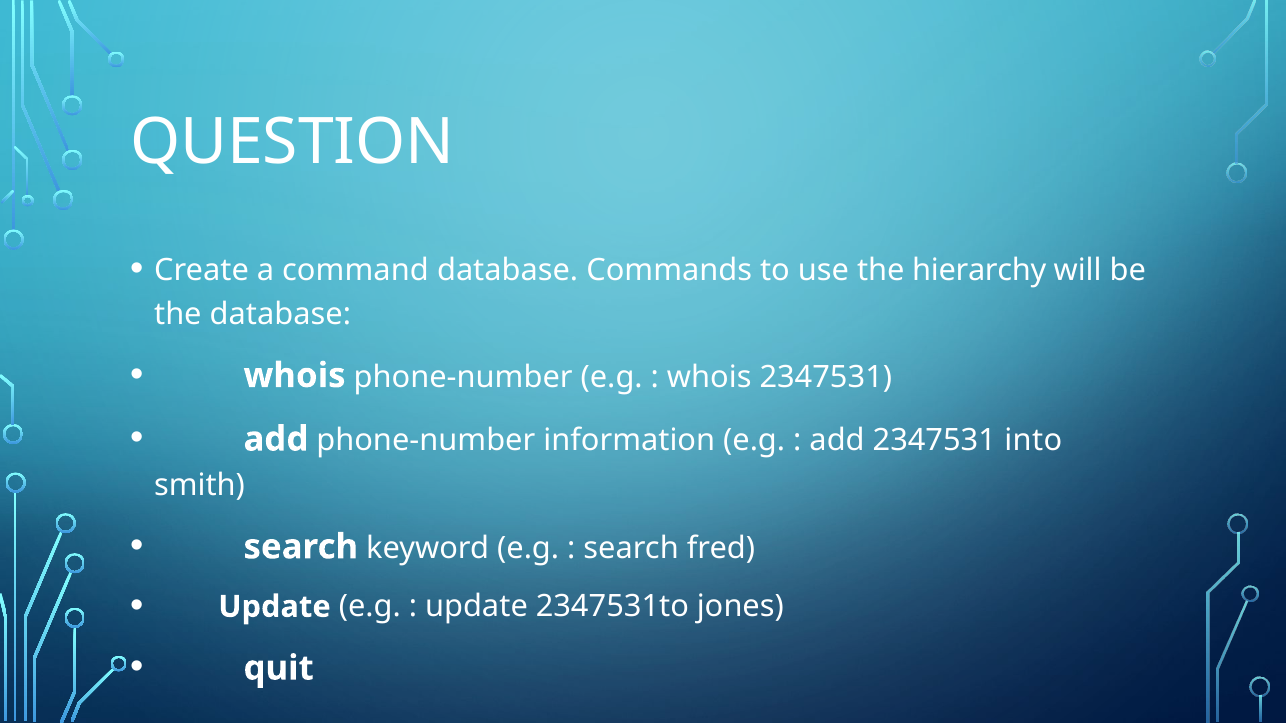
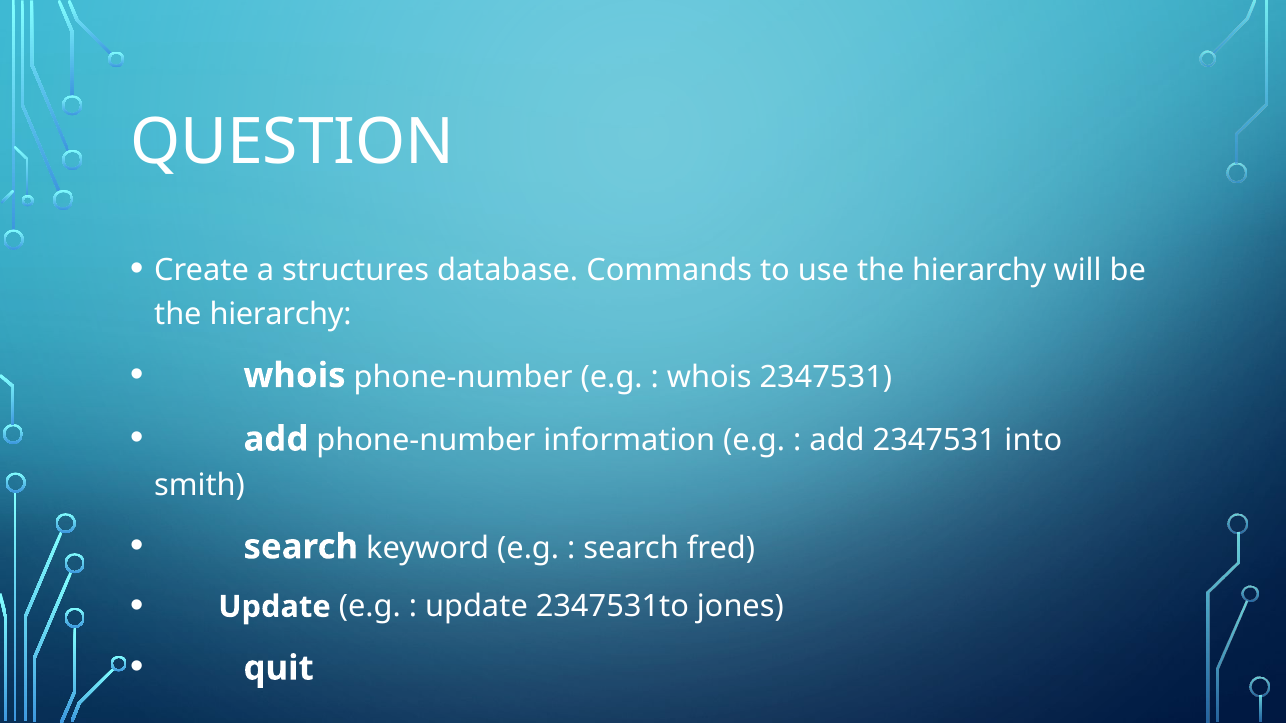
command: command -> structures
database at (280, 314): database -> hierarchy
